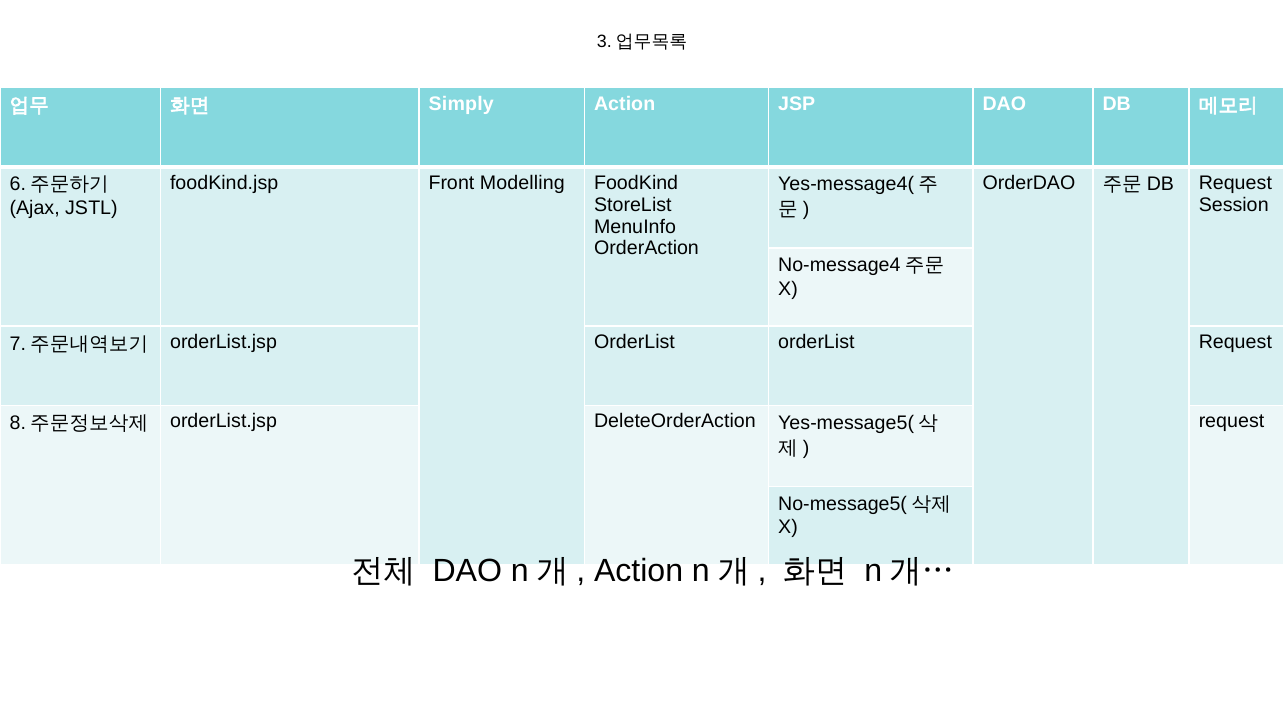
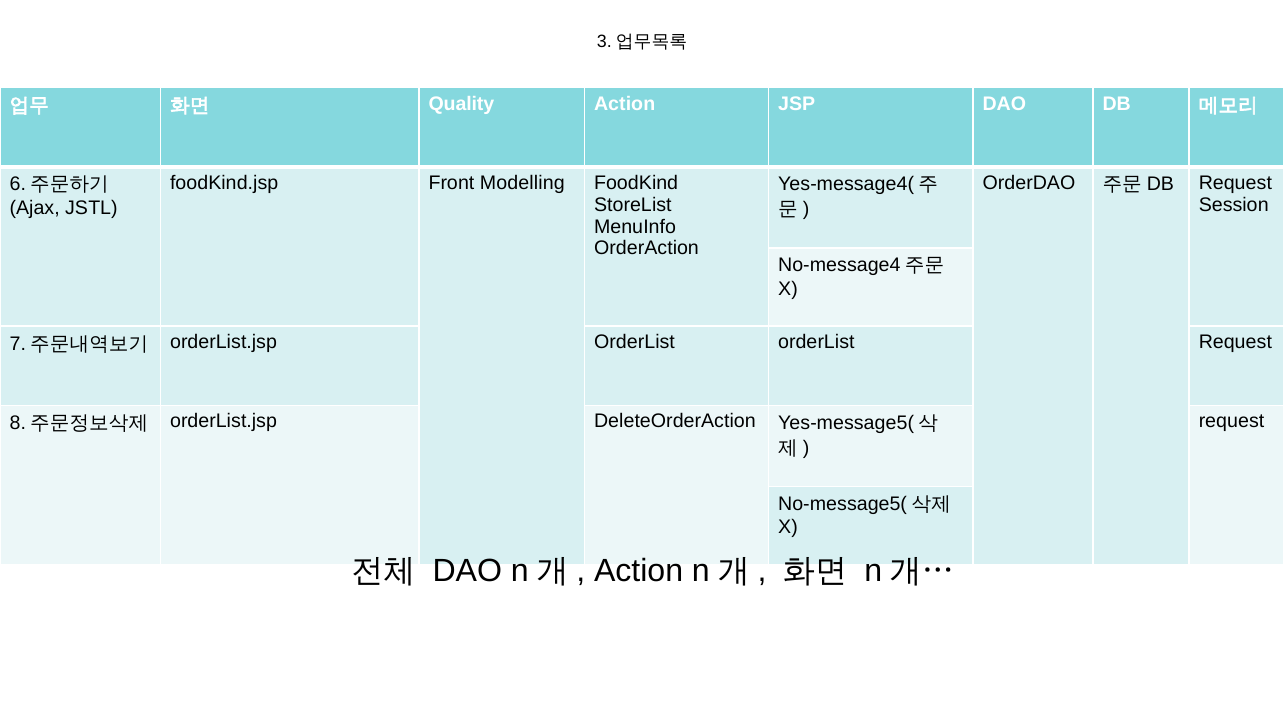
Simply: Simply -> Quality
